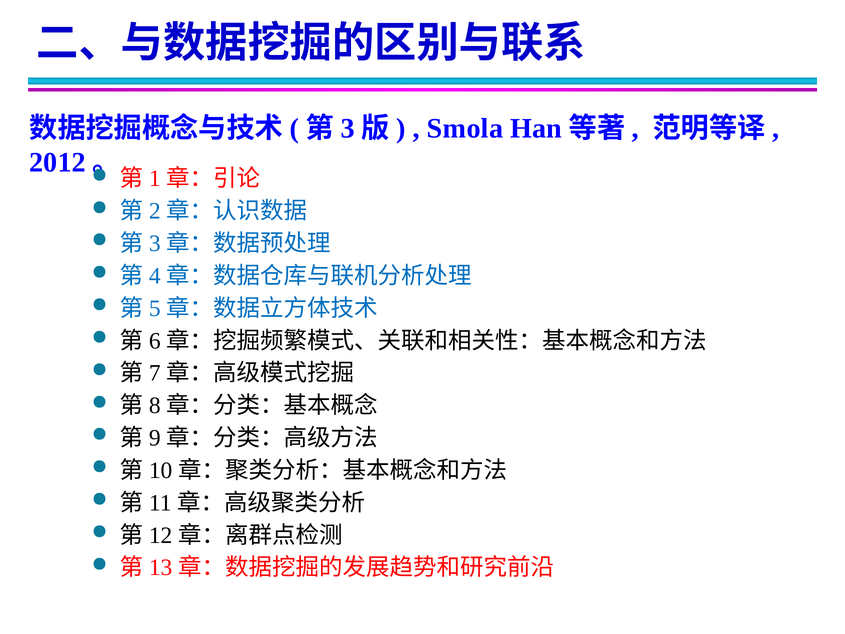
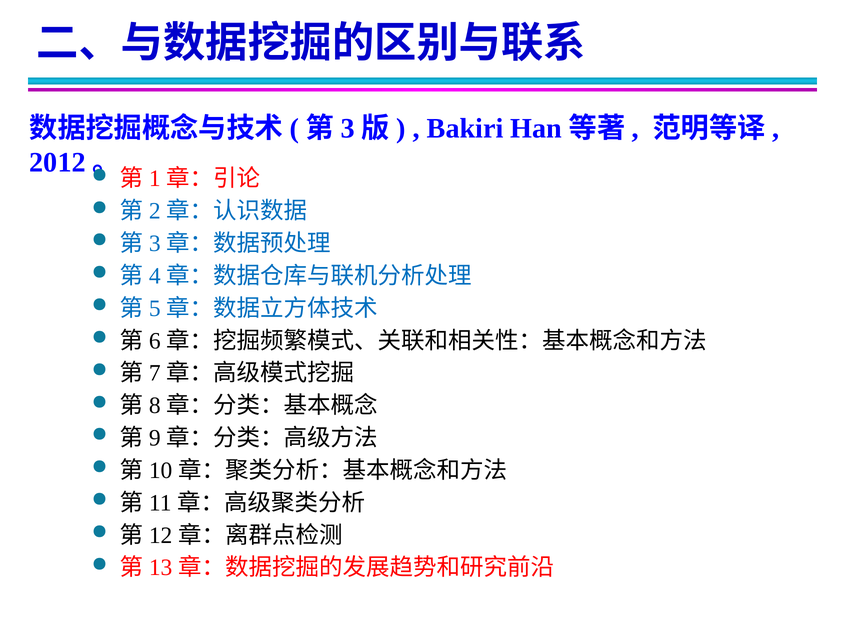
Smola: Smola -> Bakiri
